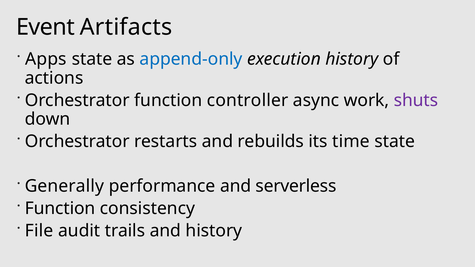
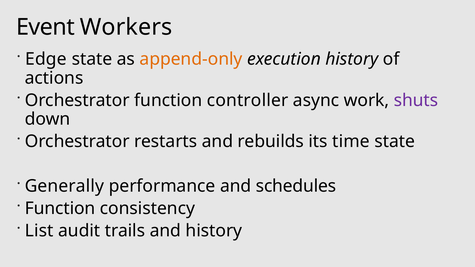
Artifacts: Artifacts -> Workers
Apps: Apps -> Edge
append-only colour: blue -> orange
serverless: serverless -> schedules
File: File -> List
